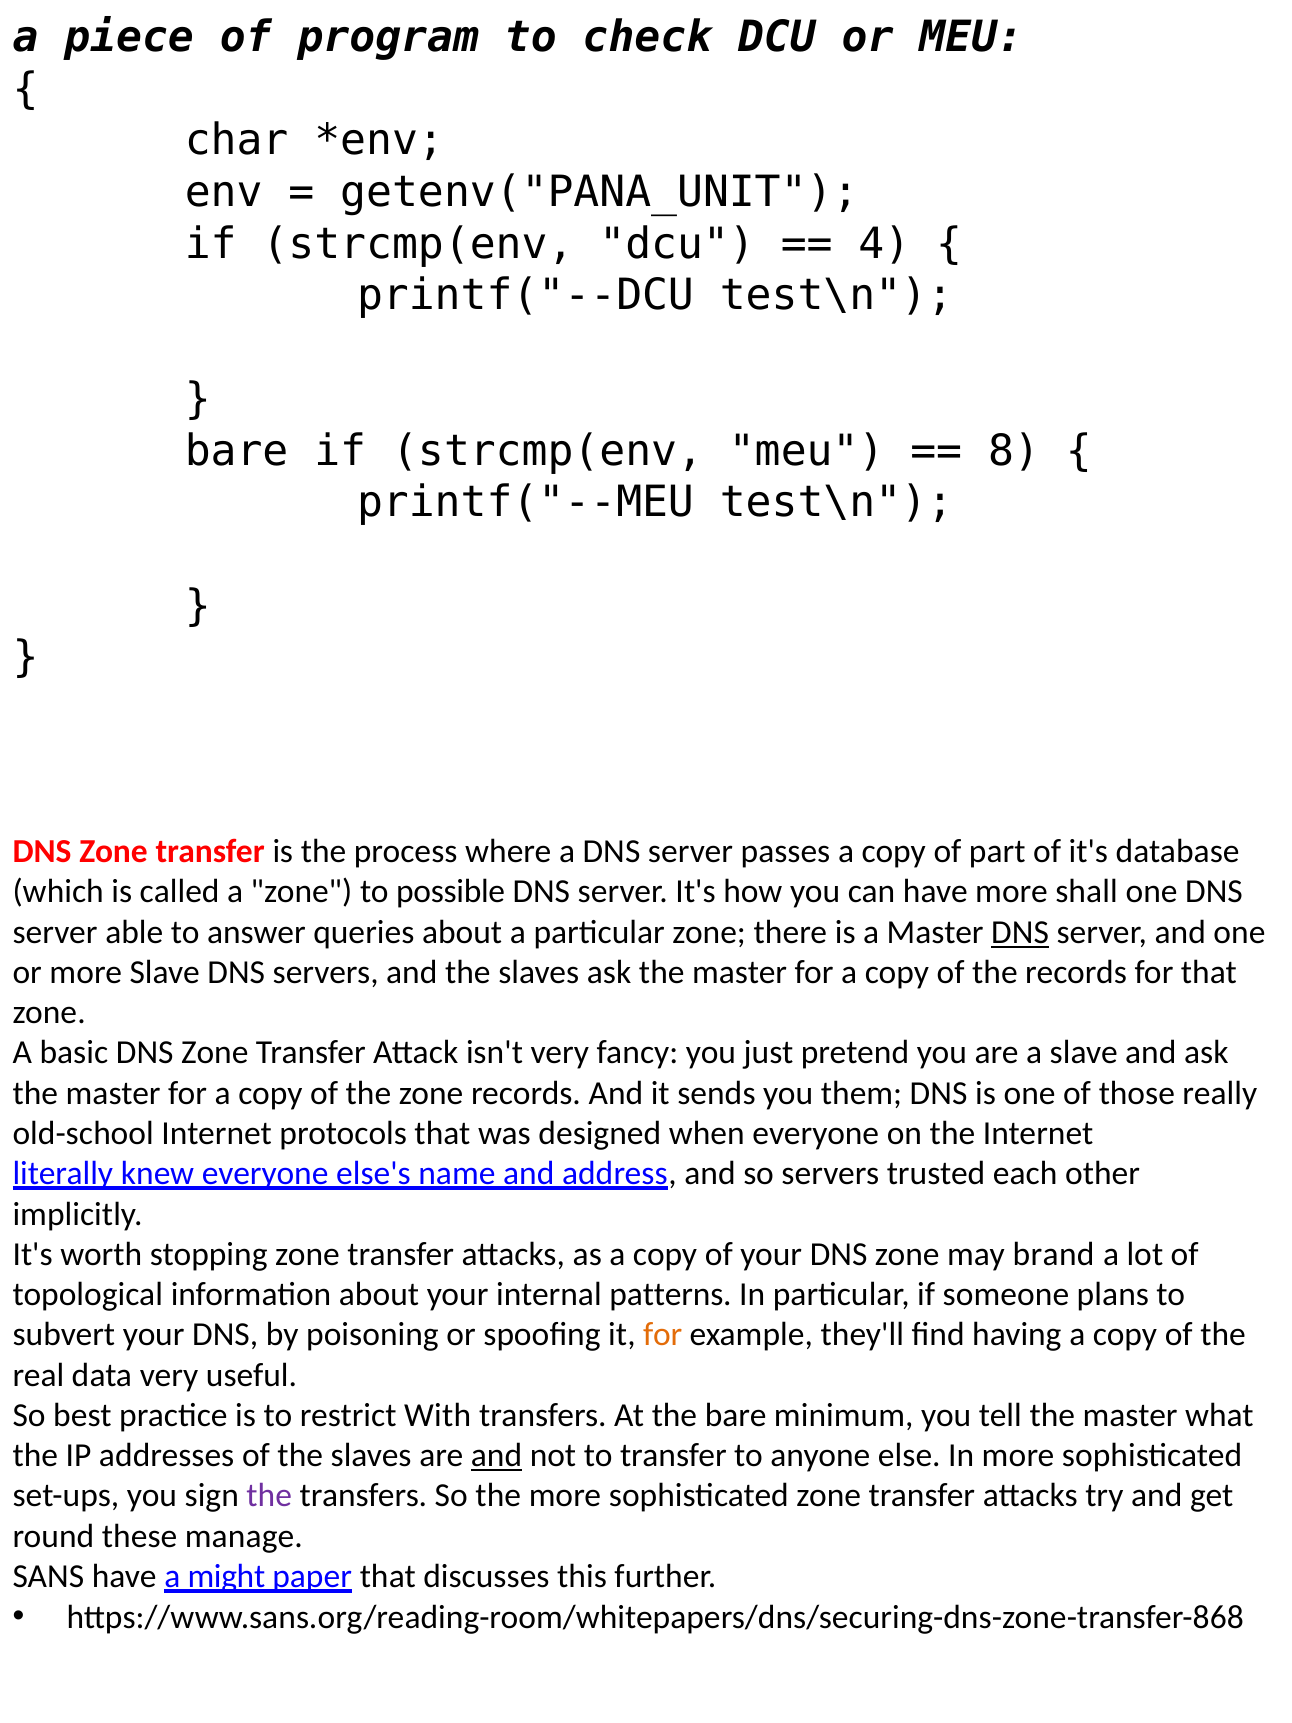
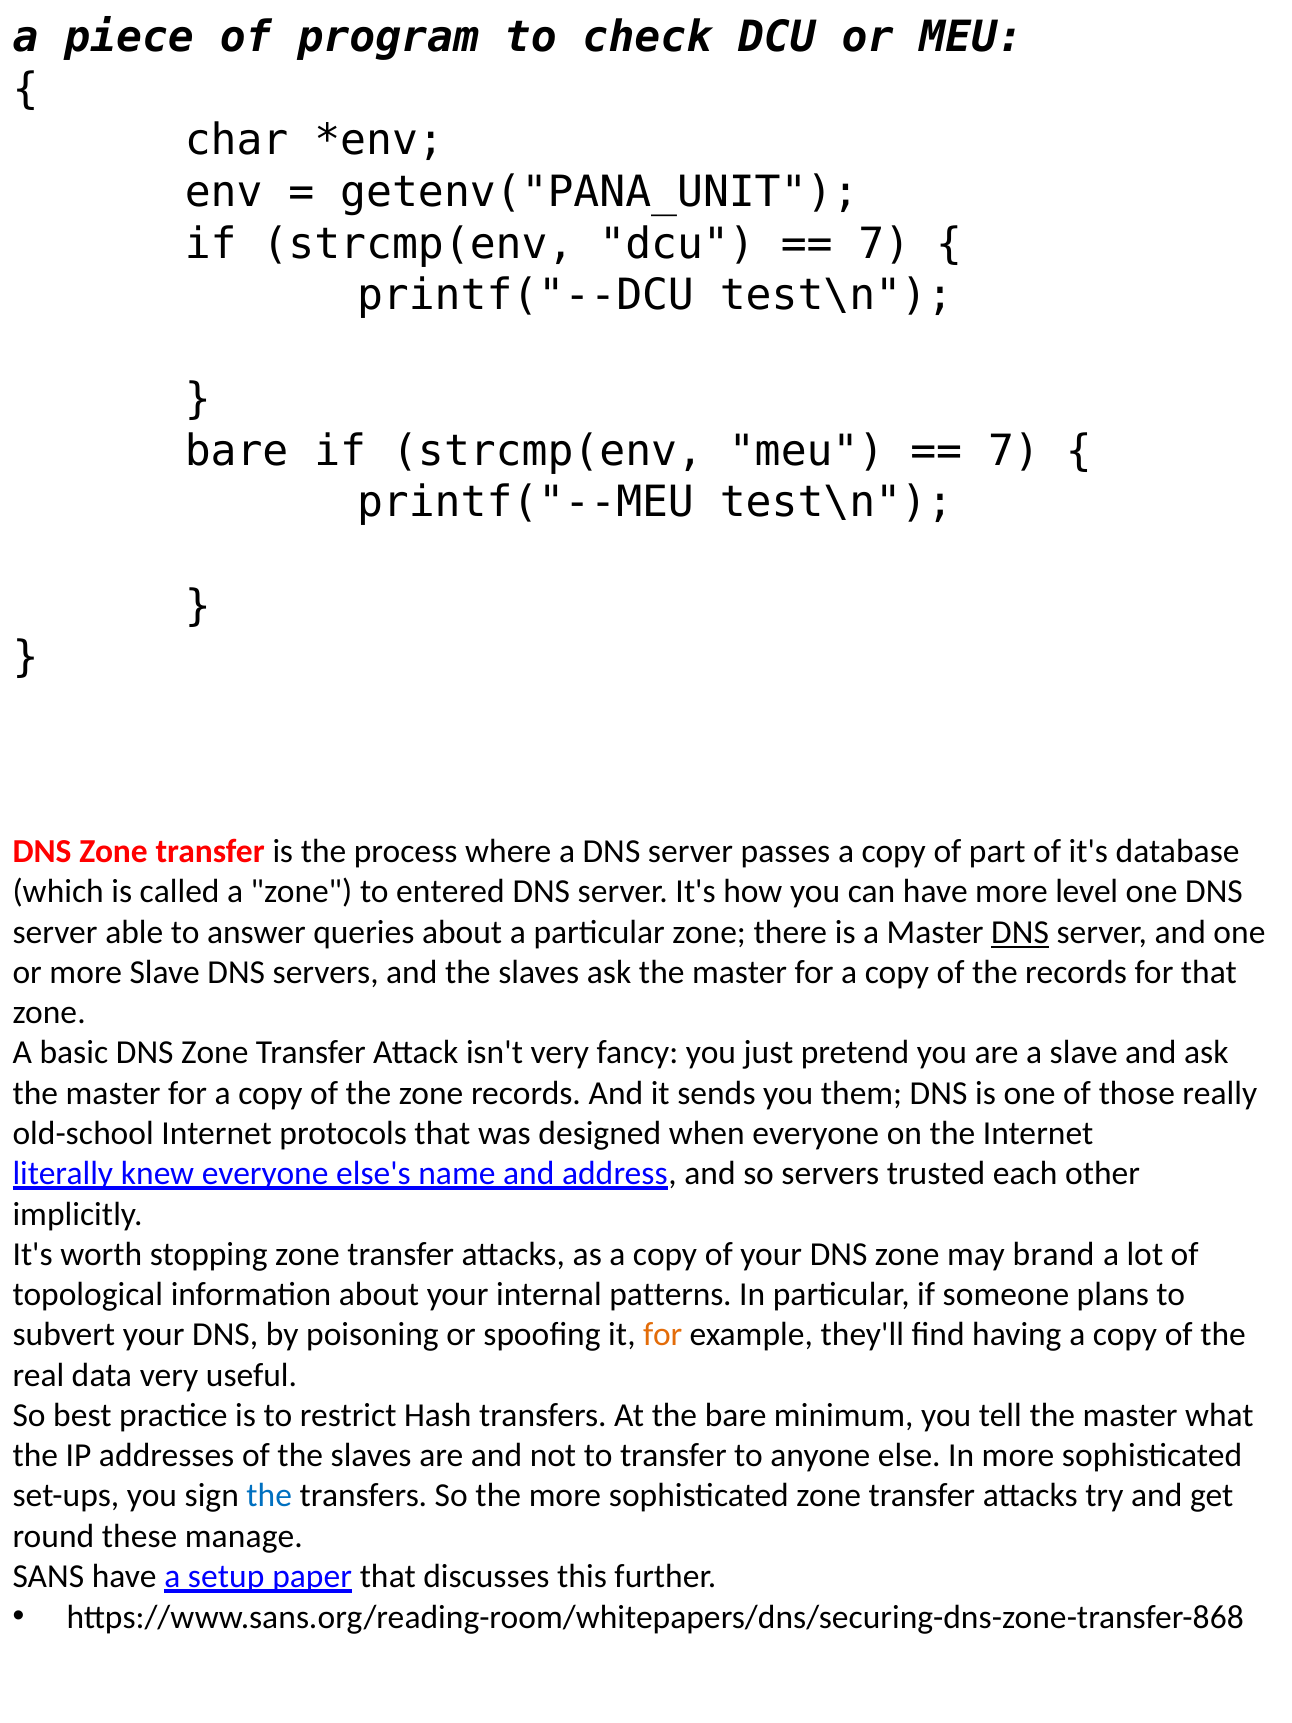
4 at (884, 244): 4 -> 7
8 at (1014, 451): 8 -> 7
possible: possible -> entered
shall: shall -> level
With: With -> Hash
and at (497, 1455) underline: present -> none
the at (269, 1496) colour: purple -> blue
might: might -> setup
